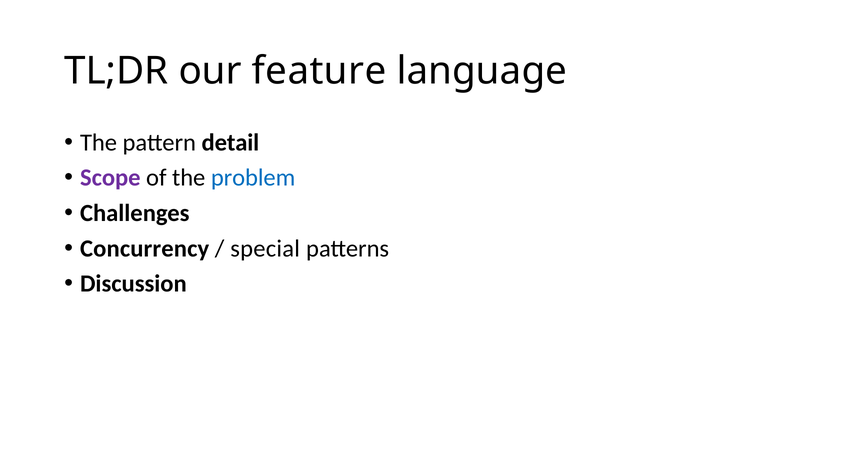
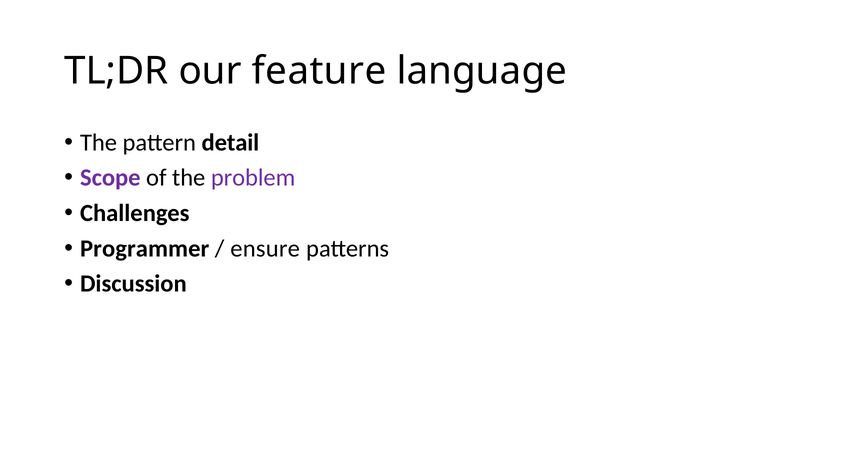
problem colour: blue -> purple
Concurrency: Concurrency -> Programmer
special: special -> ensure
